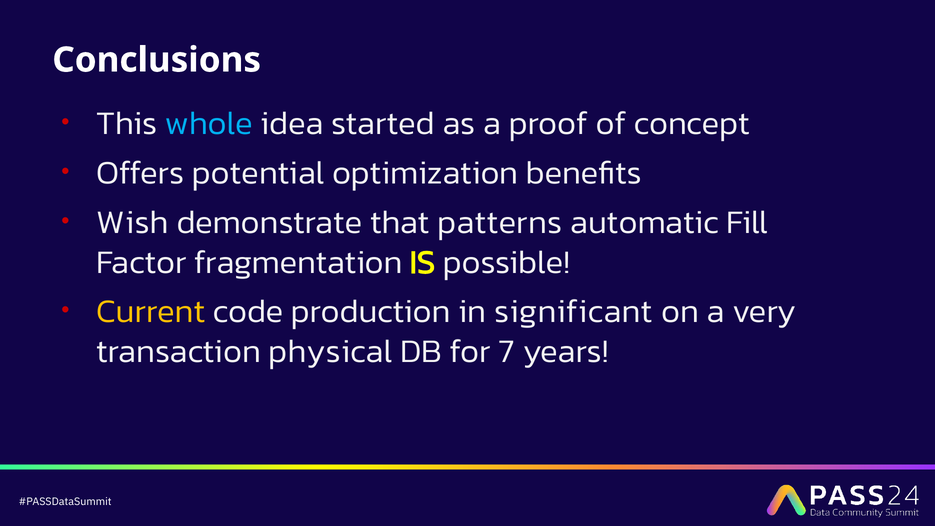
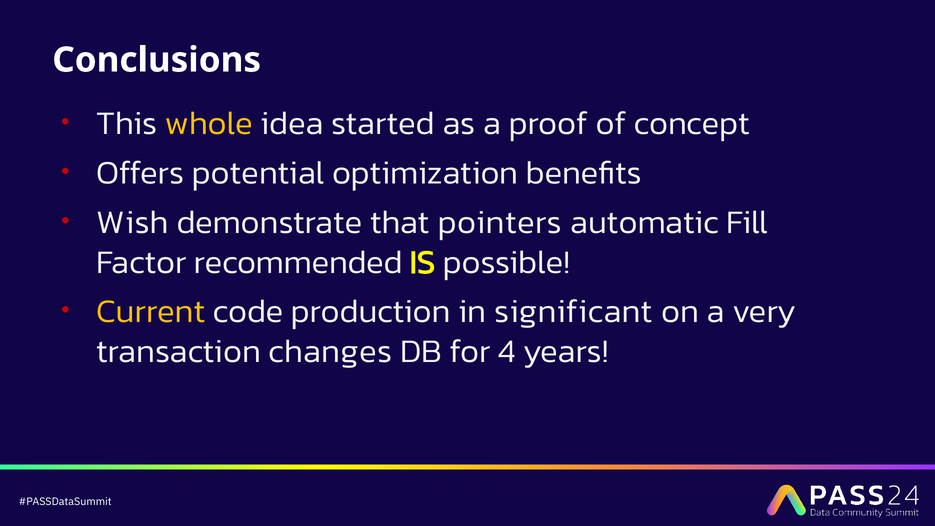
whole colour: light blue -> yellow
patterns: patterns -> pointers
fragmentation: fragmentation -> recommended
physical: physical -> changes
7: 7 -> 4
